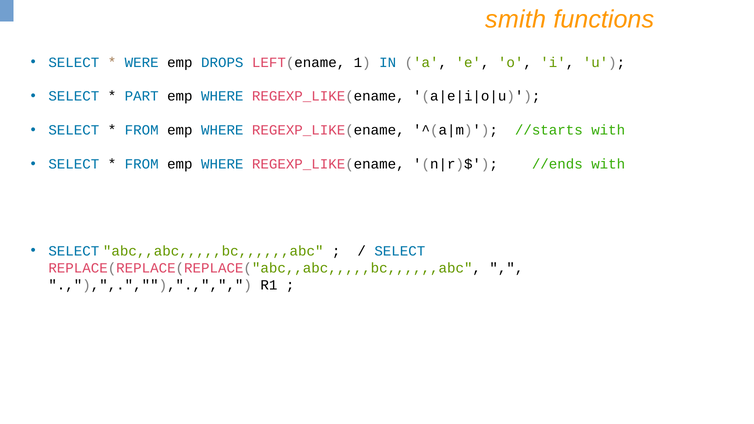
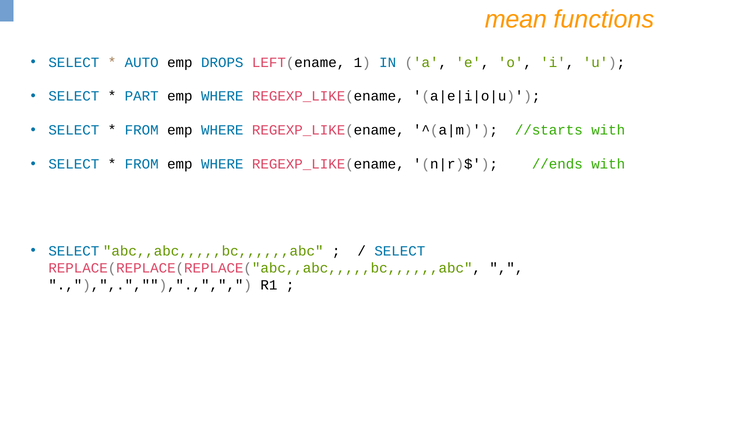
smith: smith -> mean
WERE: WERE -> AUTO
